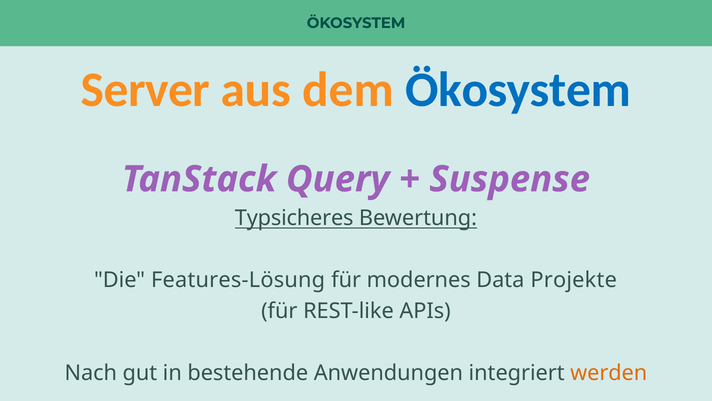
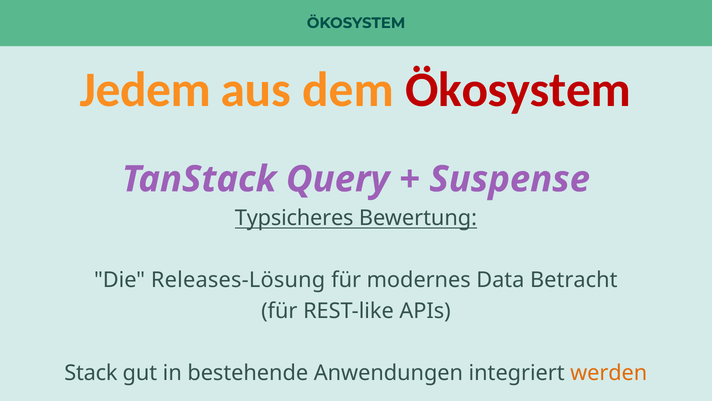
Server: Server -> Jedem
Ökosystem at (518, 90) colour: blue -> red
Features-Lösung: Features-Lösung -> Releases-Lösung
Projekte: Projekte -> Betracht
Nach: Nach -> Stack
